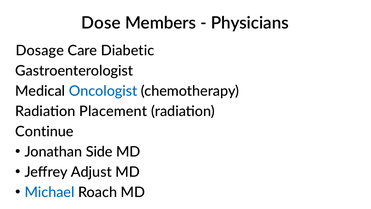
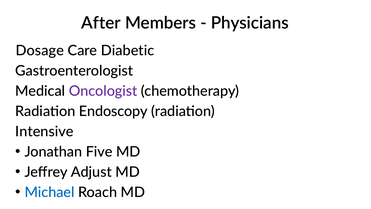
Dose: Dose -> After
Oncologist colour: blue -> purple
Placement: Placement -> Endoscopy
Continue: Continue -> Intensive
Side: Side -> Five
